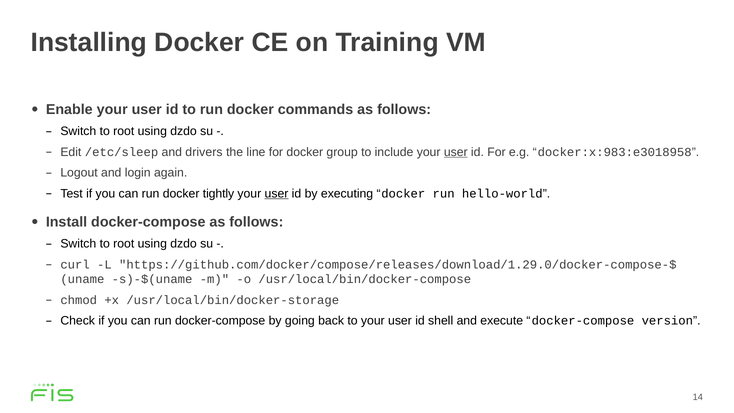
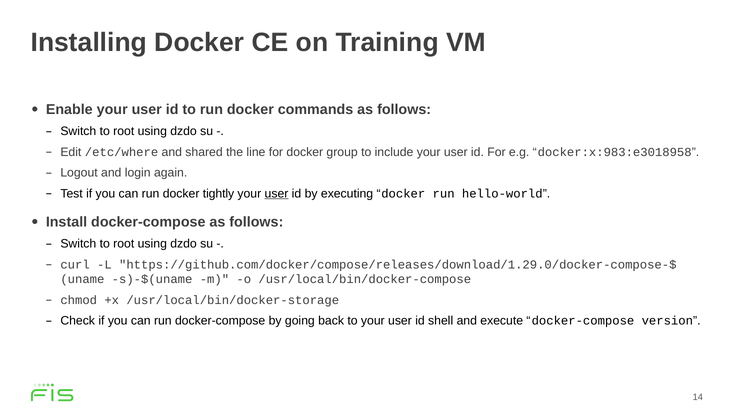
/etc/sleep: /etc/sleep -> /etc/where
drivers: drivers -> shared
user at (456, 152) underline: present -> none
